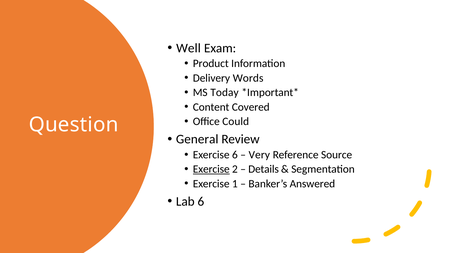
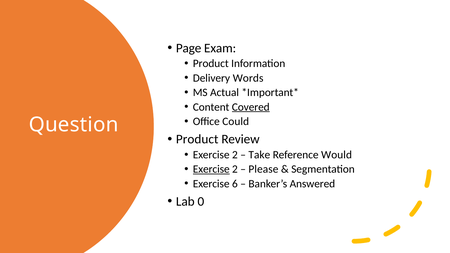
Well: Well -> Page
Today: Today -> Actual
Covered underline: none -> present
General at (197, 139): General -> Product
6 at (235, 155): 6 -> 2
Very: Very -> Take
Source: Source -> Would
Details: Details -> Please
1: 1 -> 6
Lab 6: 6 -> 0
